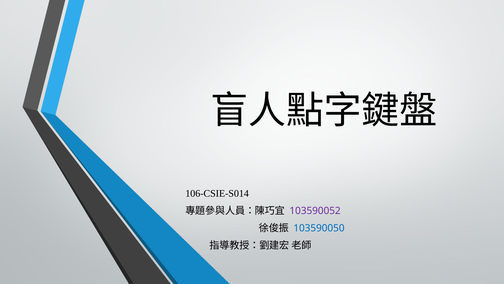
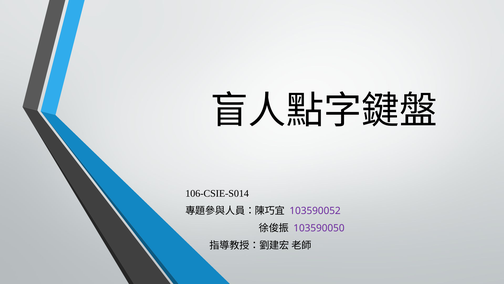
103590050 colour: blue -> purple
